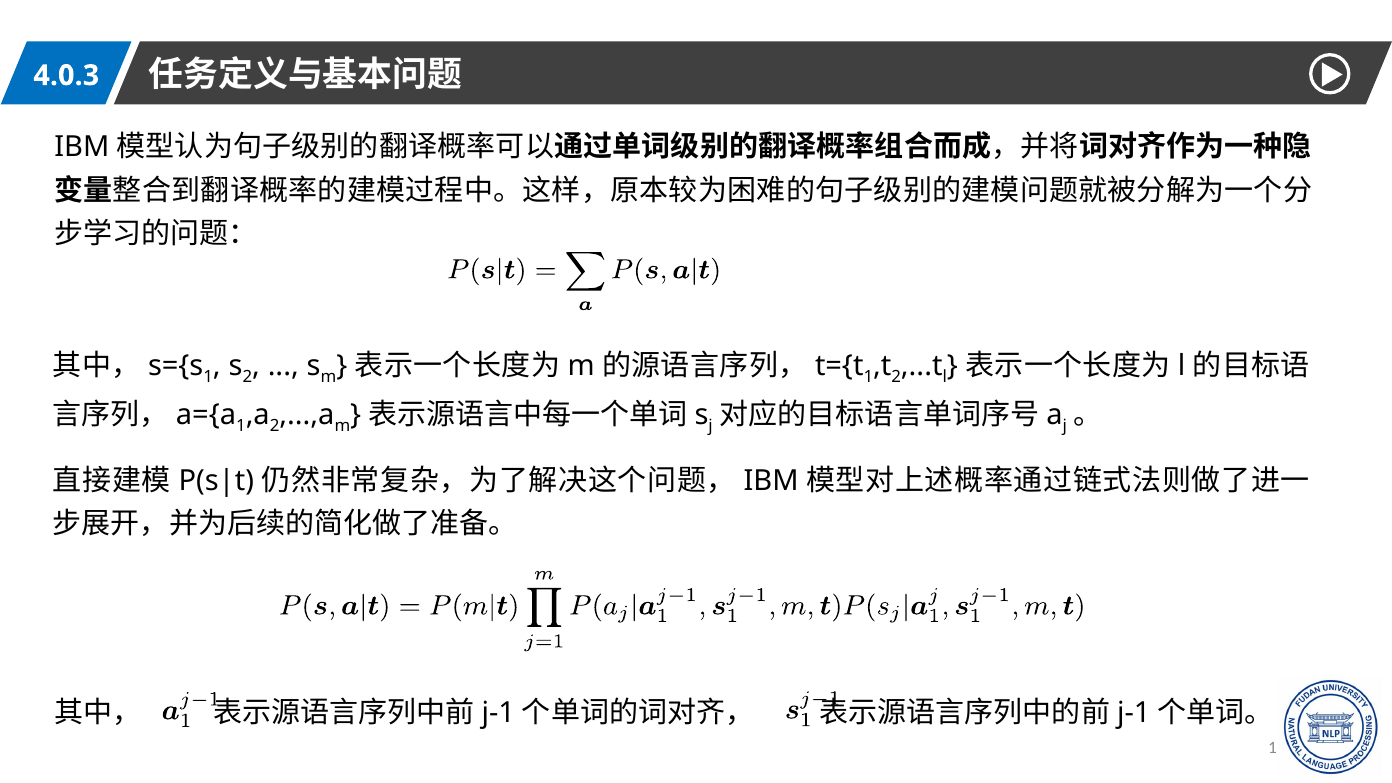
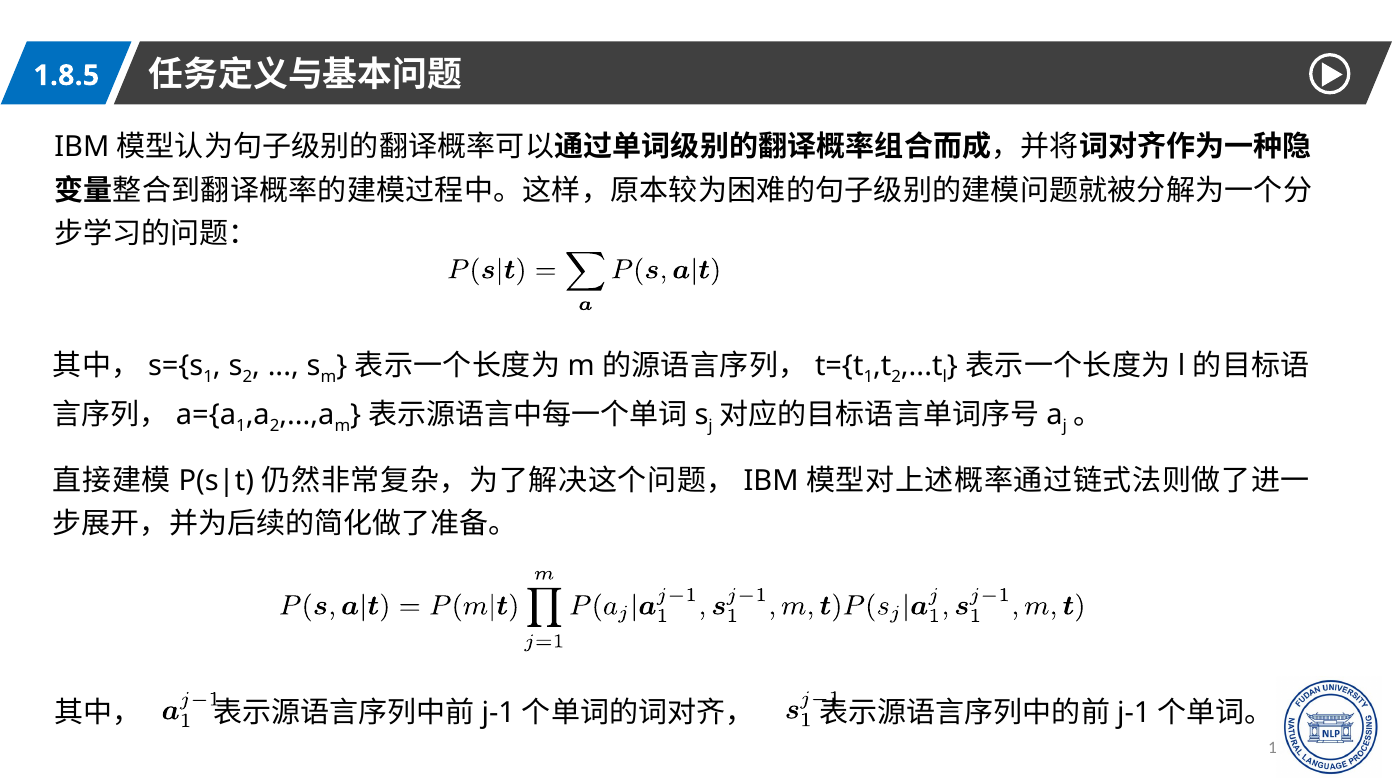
4.0.3: 4.0.3 -> 1.8.5
